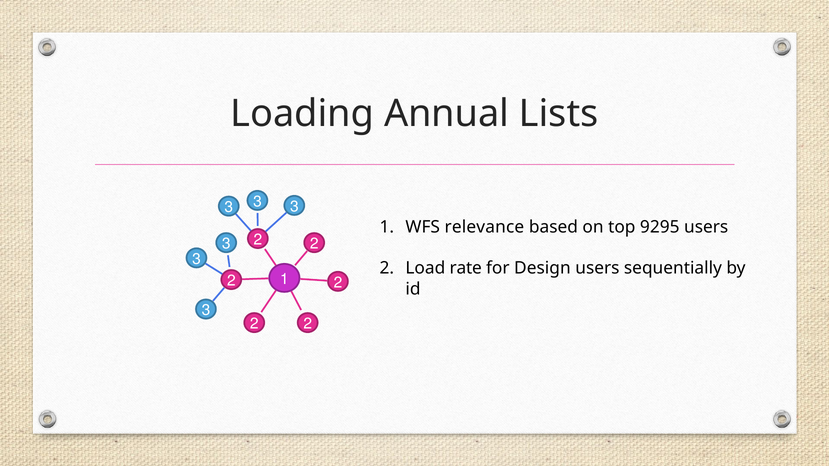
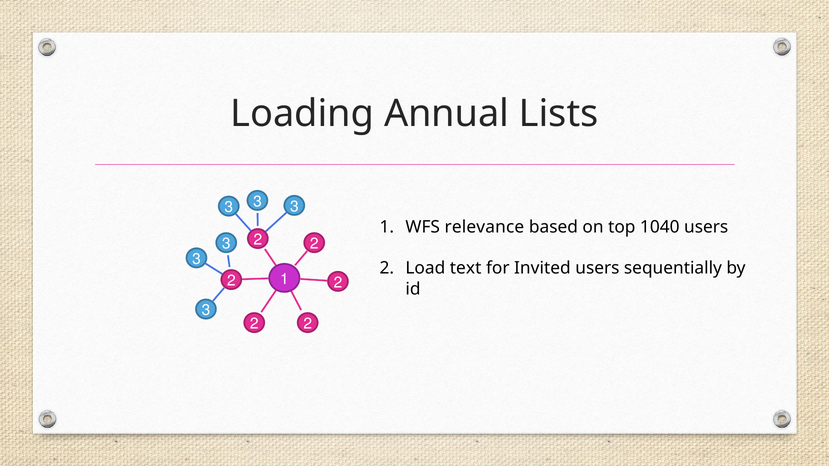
9295: 9295 -> 1040
rate: rate -> text
Design: Design -> Invited
